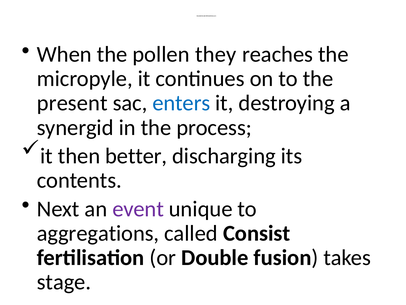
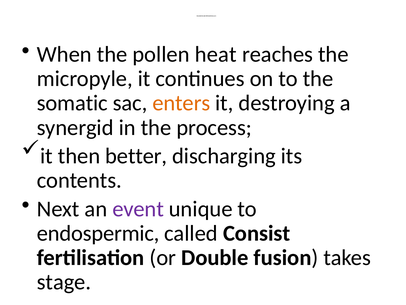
they: they -> heat
present: present -> somatic
enters colour: blue -> orange
aggregations: aggregations -> endospermic
